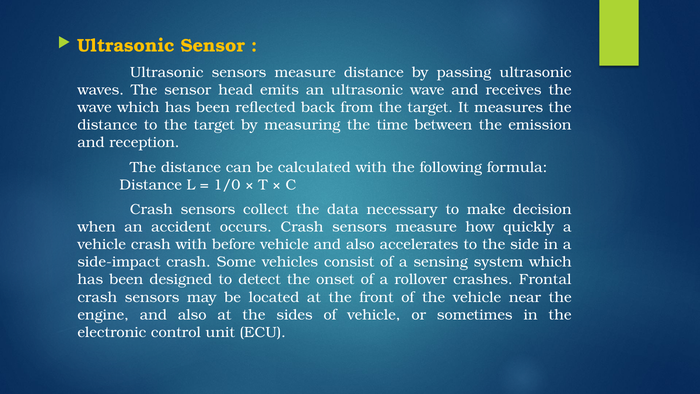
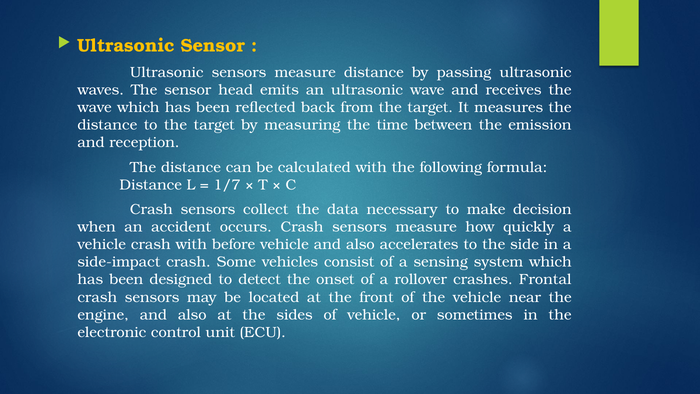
1/0: 1/0 -> 1/7
